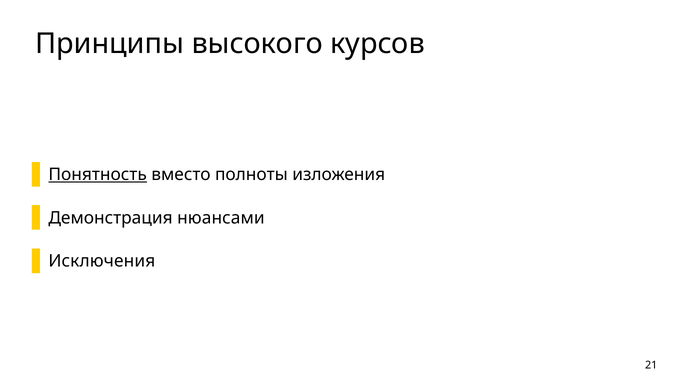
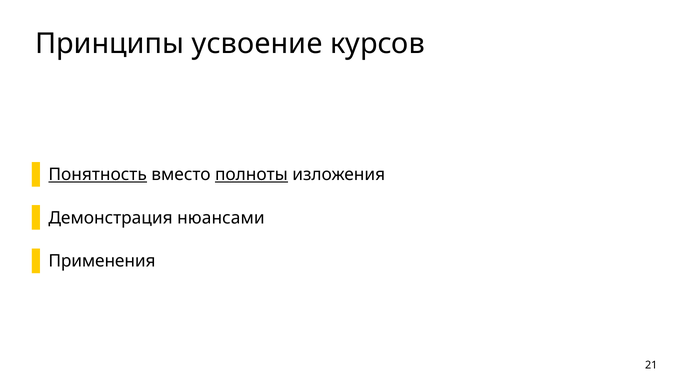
высокого: высокого -> усвоение
полноты underline: none -> present
Исключения: Исключения -> Применения
